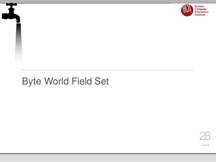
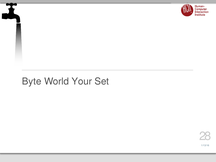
Field: Field -> Your
